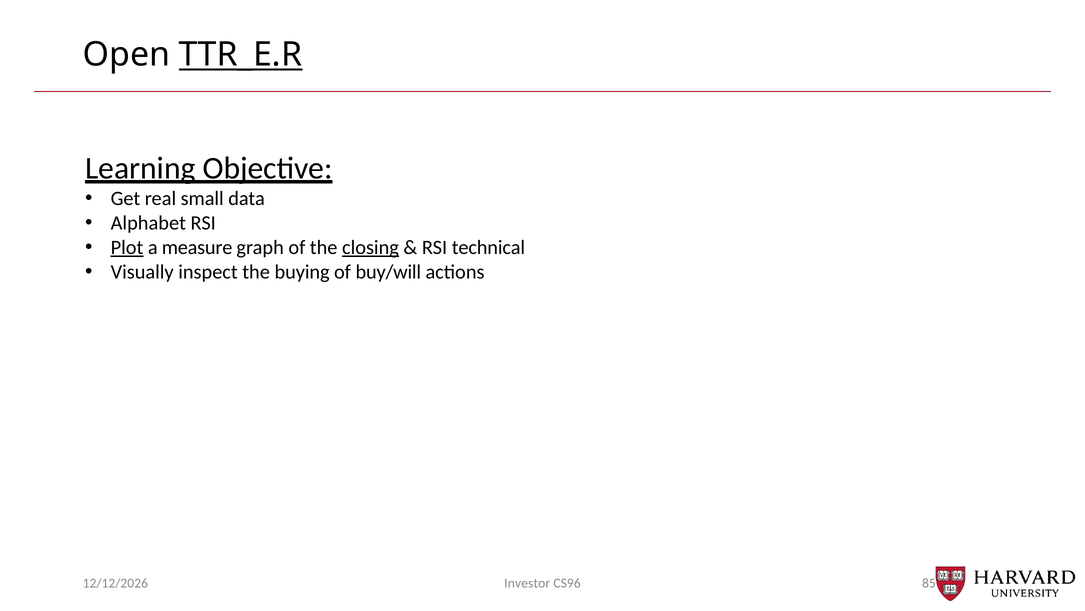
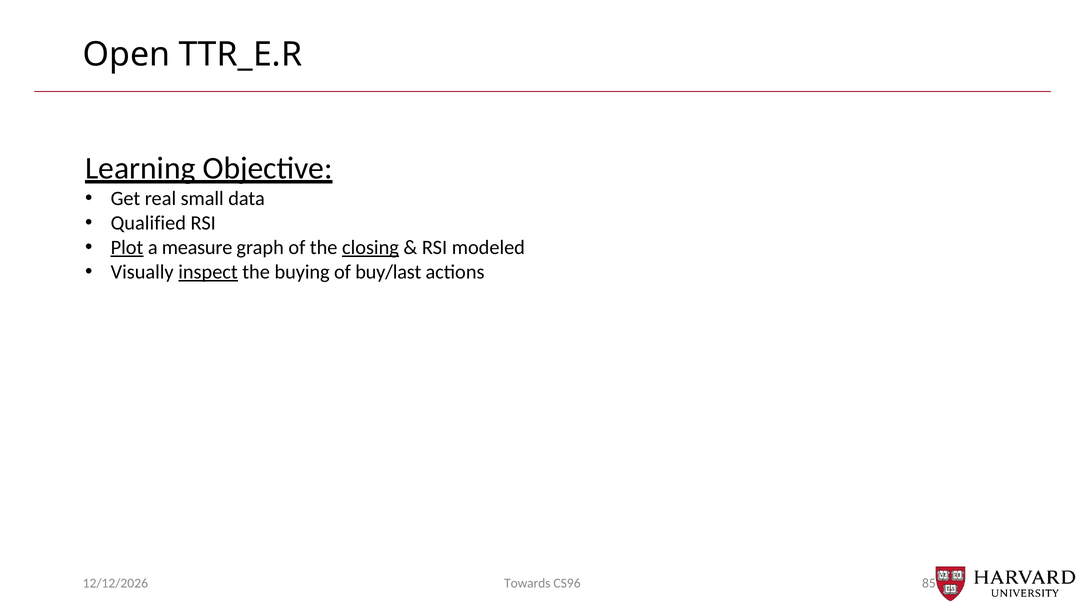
TTR_E.R underline: present -> none
Alphabet: Alphabet -> Qualified
technical: technical -> modeled
inspect underline: none -> present
buy/will: buy/will -> buy/last
Investor: Investor -> Towards
